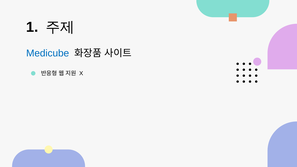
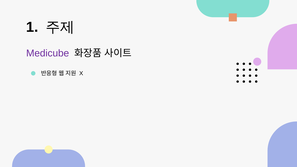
Medicube colour: blue -> purple
